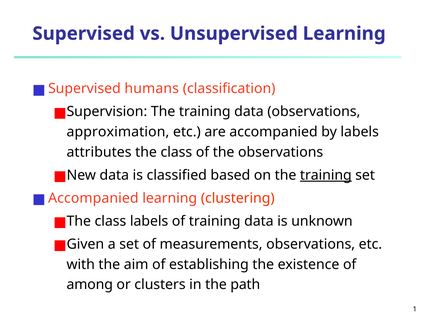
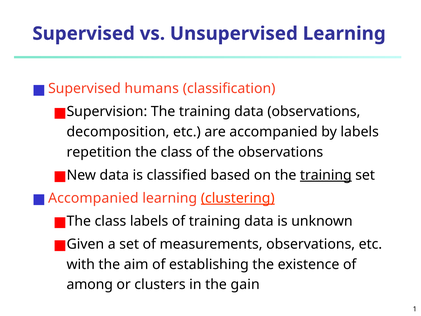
approximation: approximation -> decomposition
attributes: attributes -> repetition
clustering underline: none -> present
path: path -> gain
